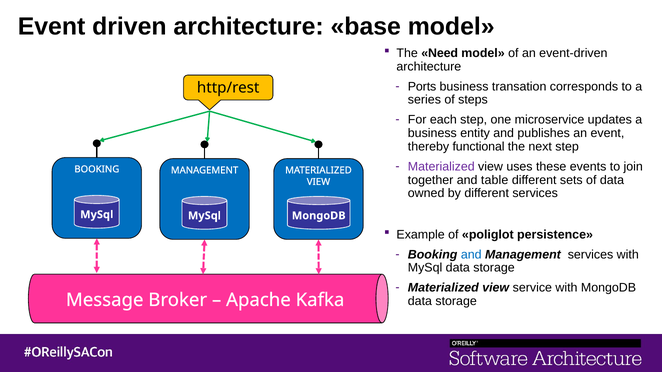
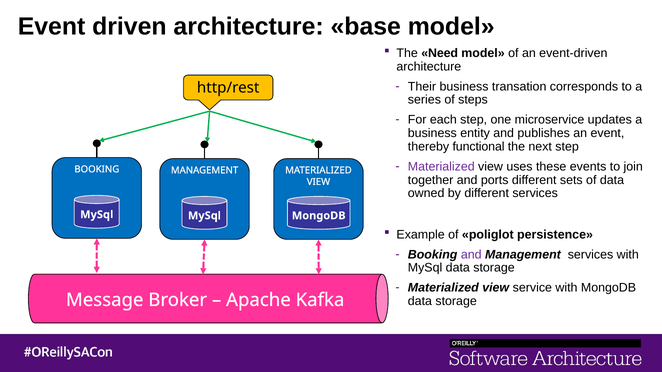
Ports: Ports -> Their
table: table -> ports
and at (471, 255) colour: blue -> purple
